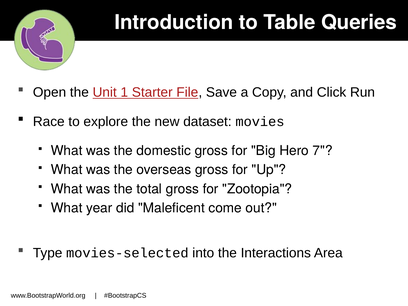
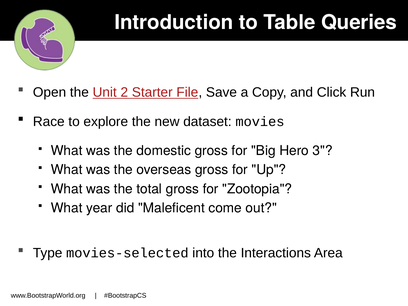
1: 1 -> 2
7: 7 -> 3
